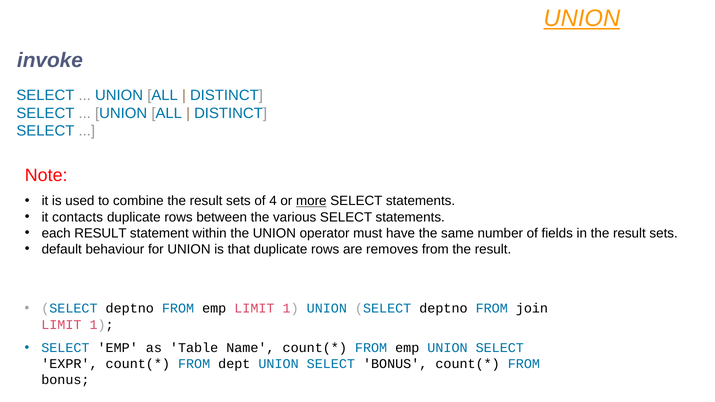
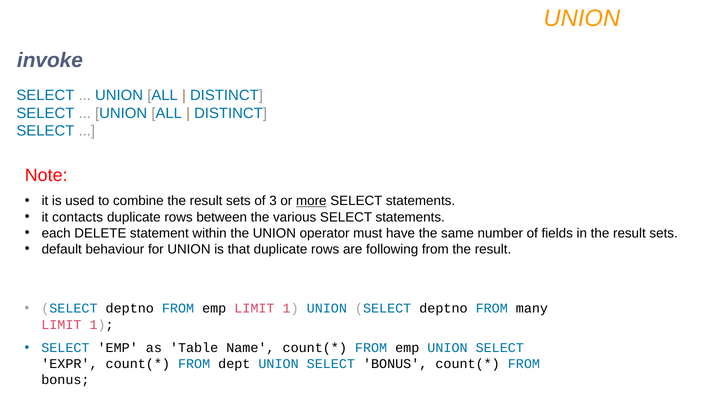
UNION at (582, 19) underline: present -> none
4: 4 -> 3
each RESULT: RESULT -> DELETE
removes: removes -> following
join: join -> many
